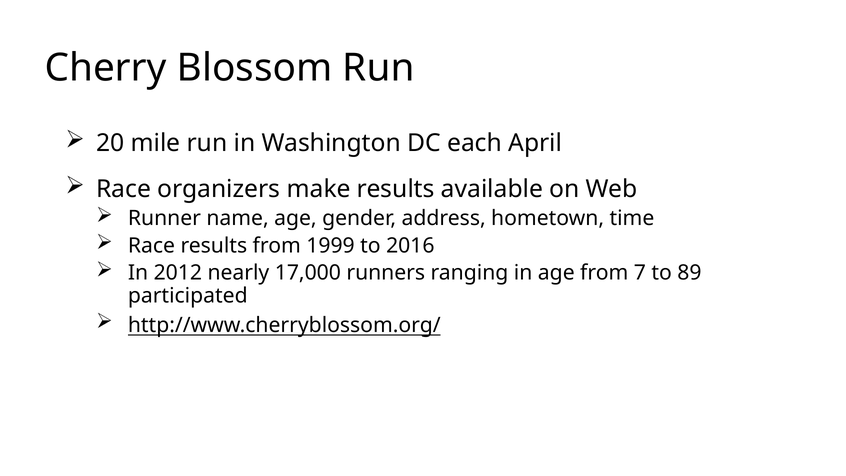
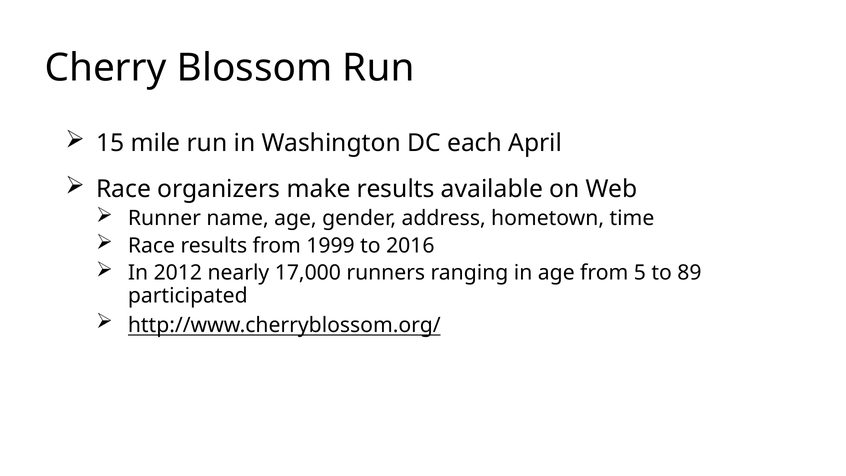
20: 20 -> 15
7: 7 -> 5
